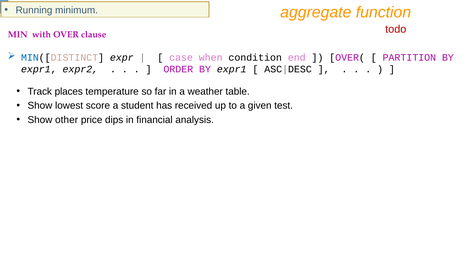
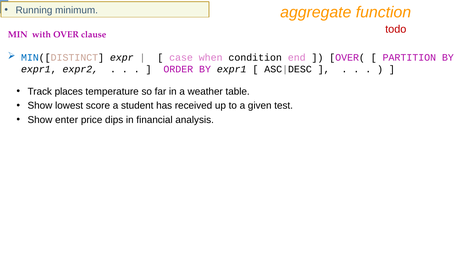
other: other -> enter
